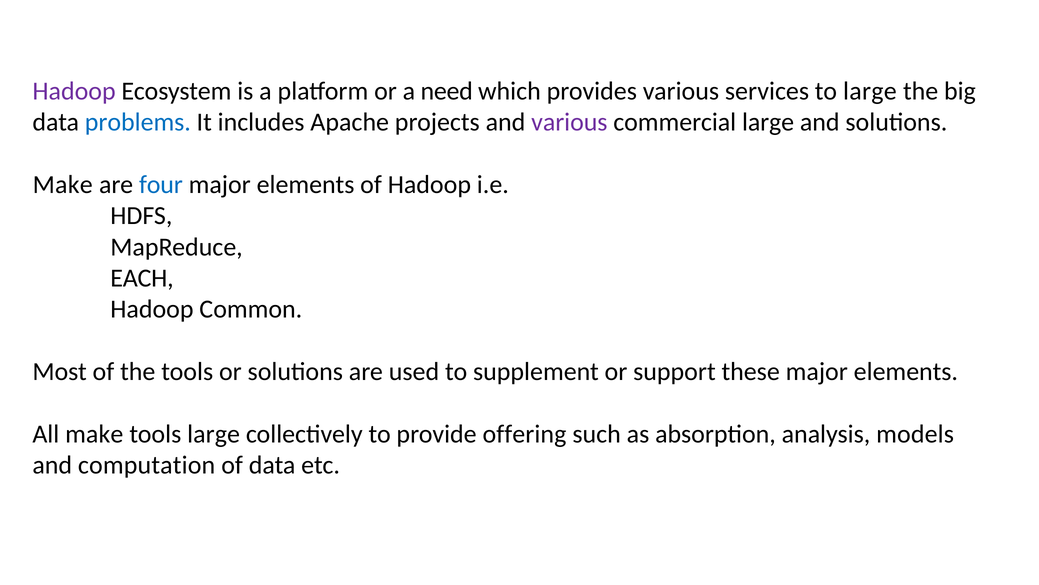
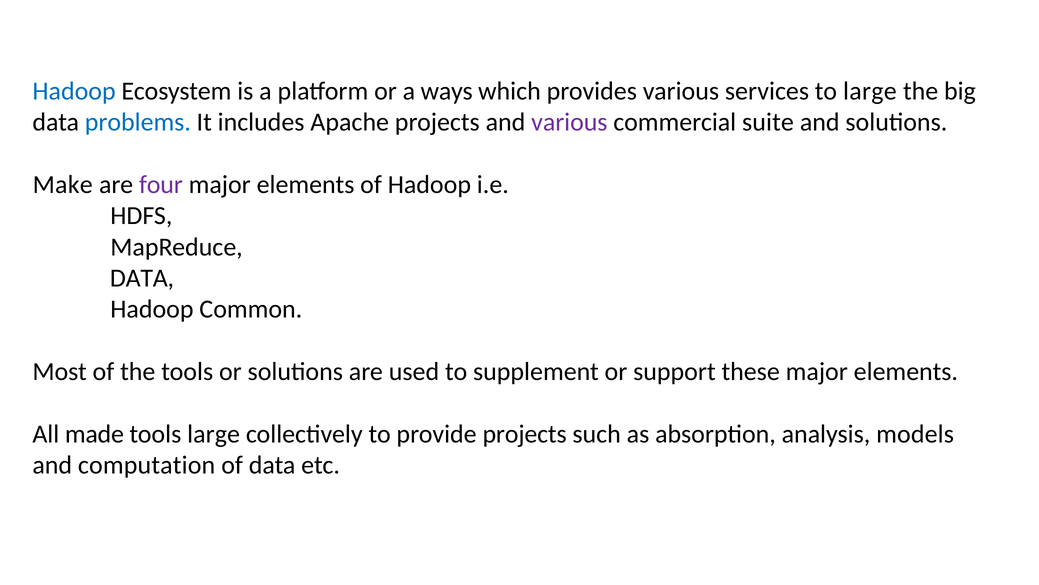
Hadoop at (74, 91) colour: purple -> blue
need: need -> ways
commercial large: large -> suite
four colour: blue -> purple
EACH at (142, 278): EACH -> DATA
All make: make -> made
provide offering: offering -> projects
